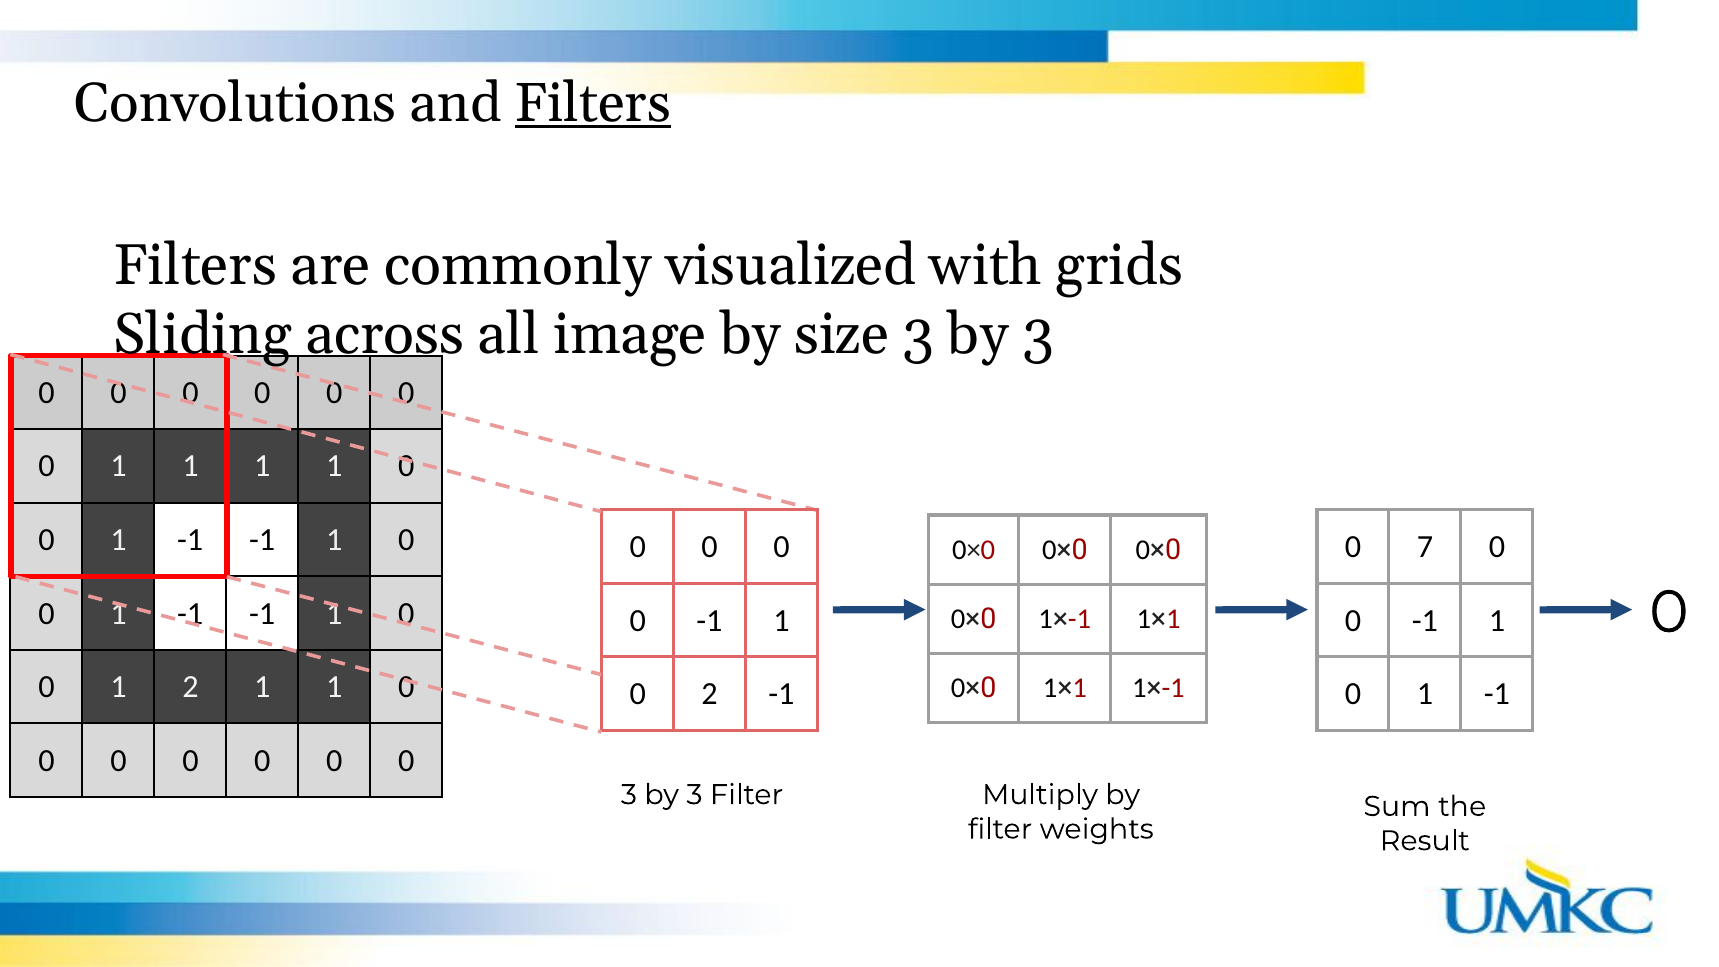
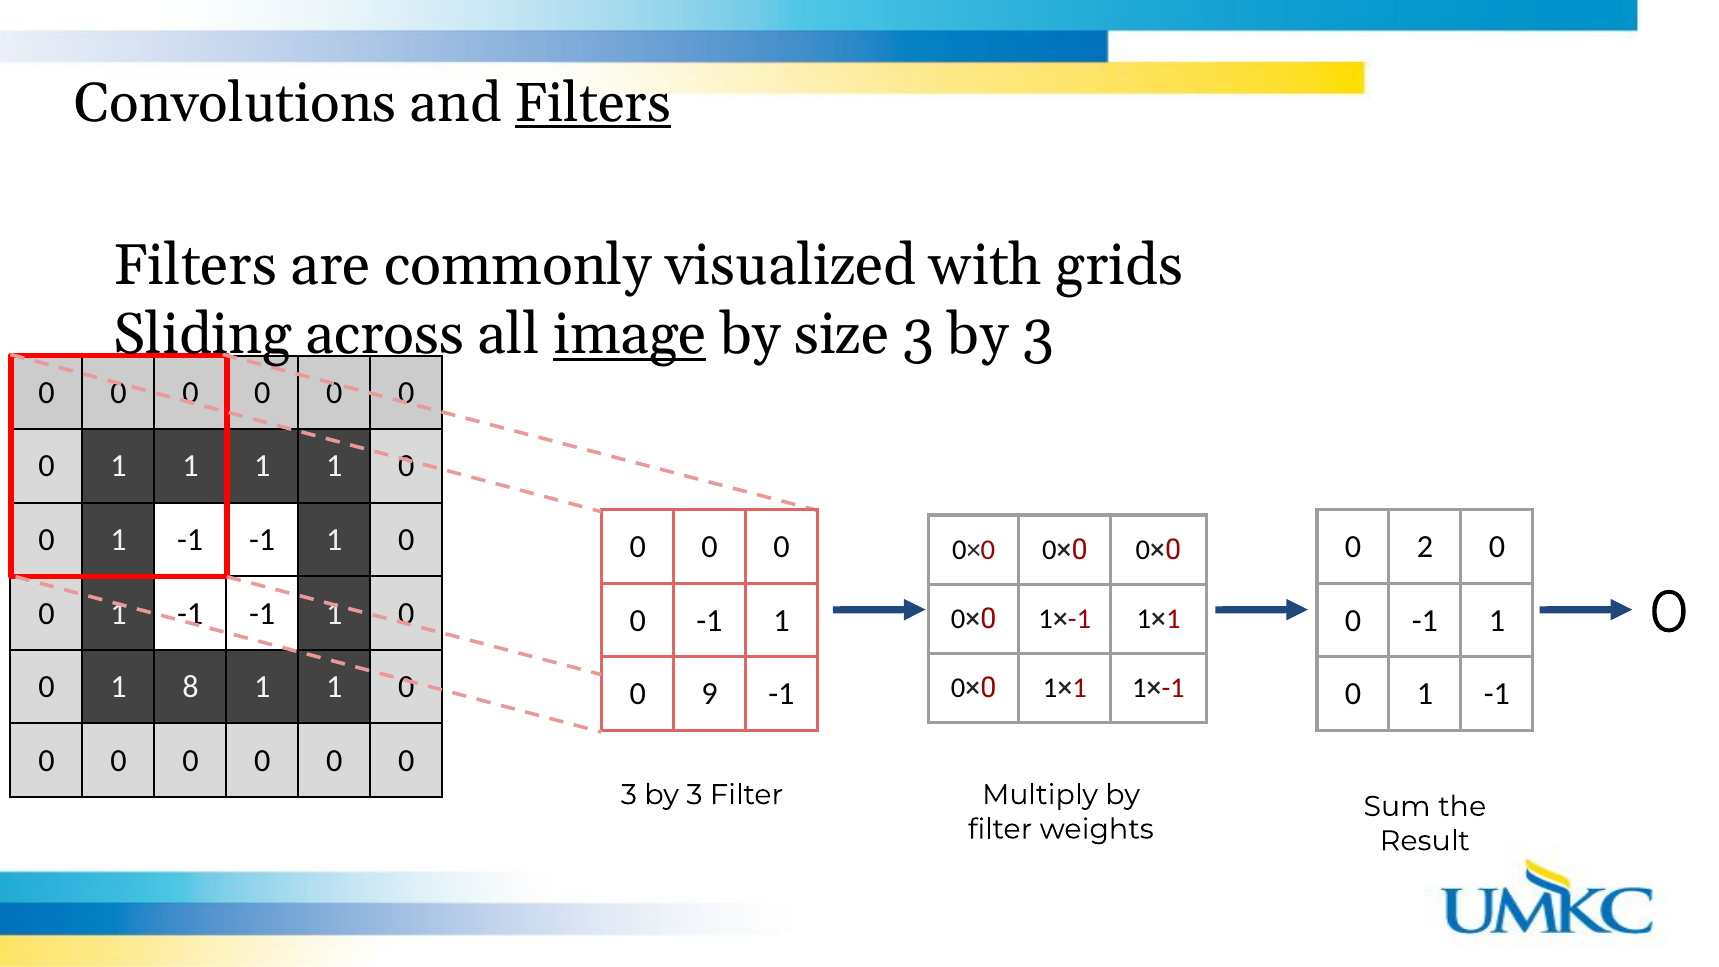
image underline: none -> present
7: 7 -> 2
1 2: 2 -> 8
0 2: 2 -> 9
